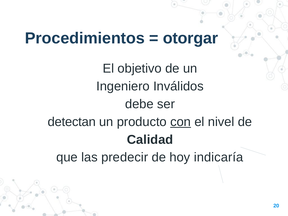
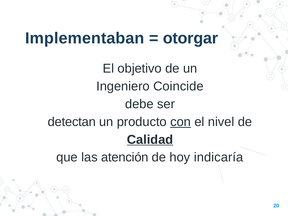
Procedimientos: Procedimientos -> Implementaban
Inválidos: Inválidos -> Coincide
Calidad underline: none -> present
predecir: predecir -> atención
